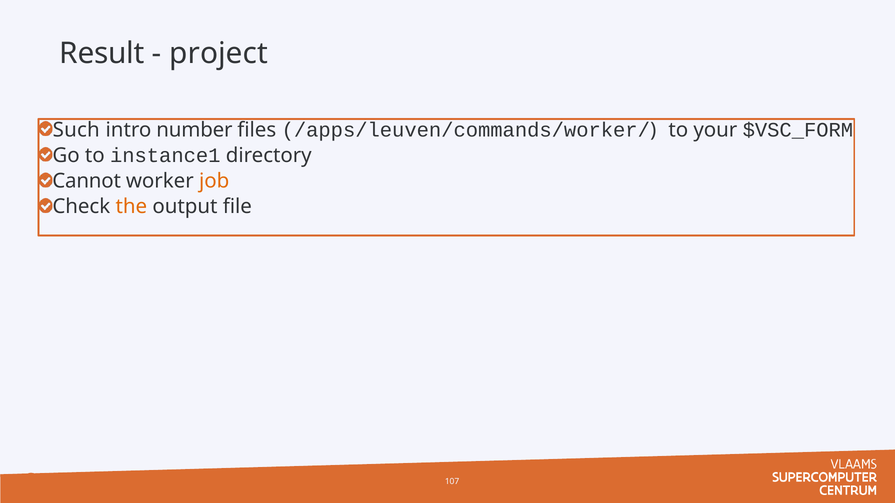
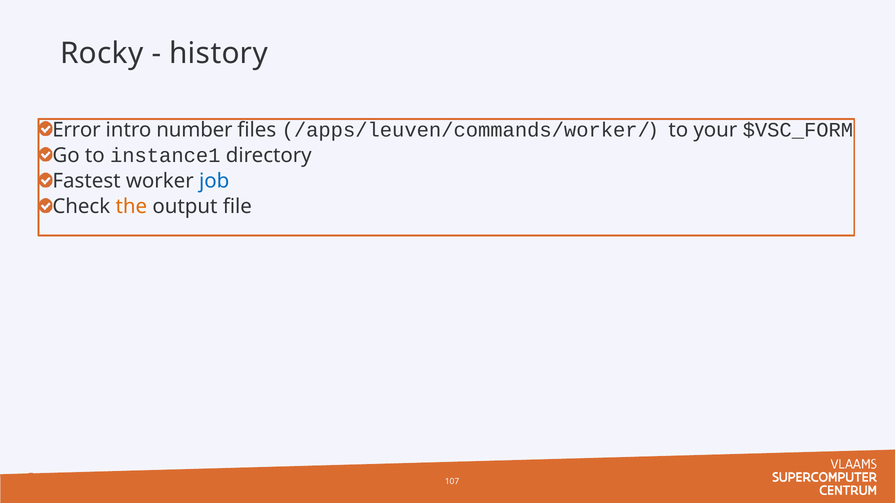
Result: Result -> Rocky
project: project -> history
Such: Such -> Error
Cannot: Cannot -> Fastest
job colour: orange -> blue
